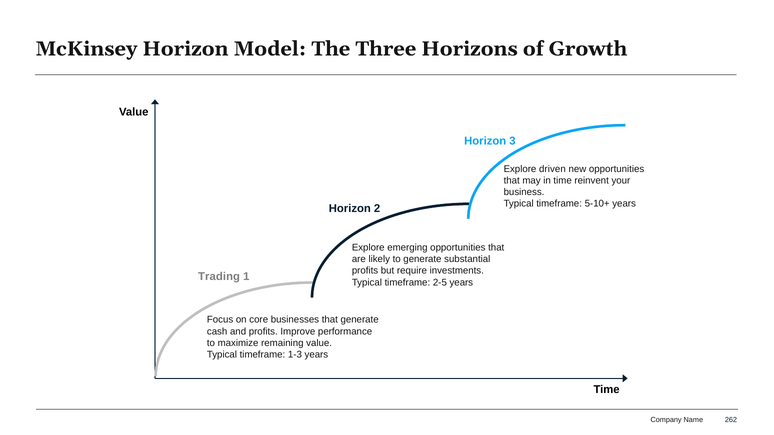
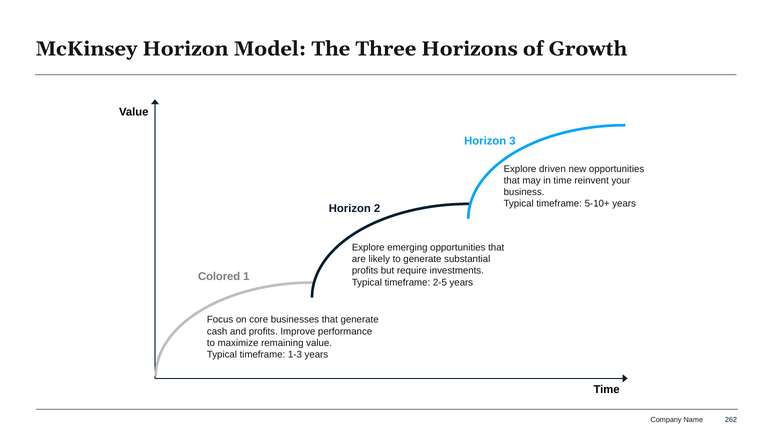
Trading: Trading -> Colored
